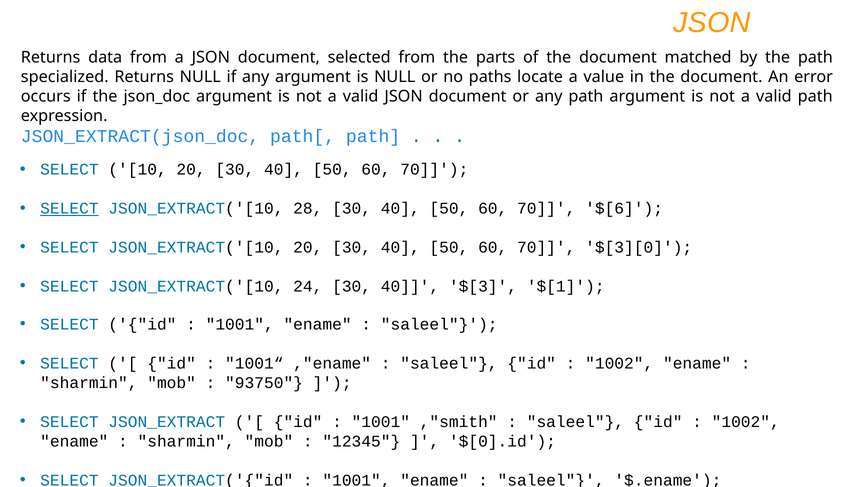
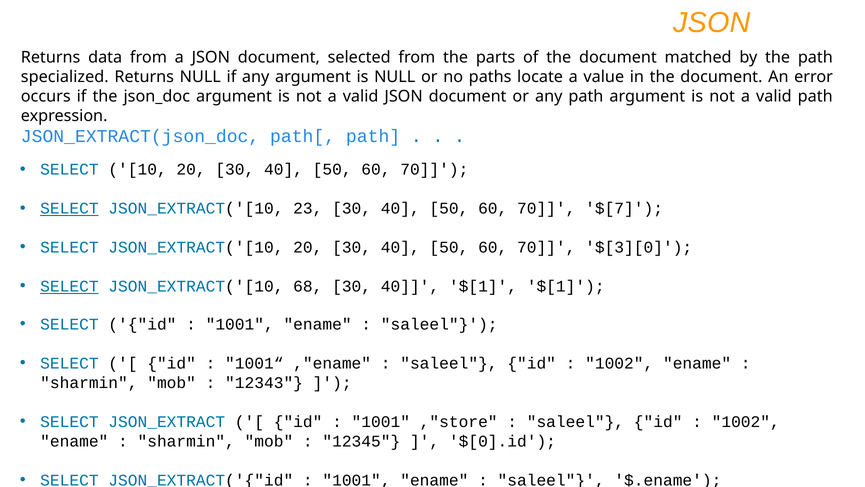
28: 28 -> 23
$[6: $[6 -> $[7
SELECT at (69, 286) underline: none -> present
24: 24 -> 68
40 $[3: $[3 -> $[1
93750: 93750 -> 12343
,"smith: ,"smith -> ,"store
